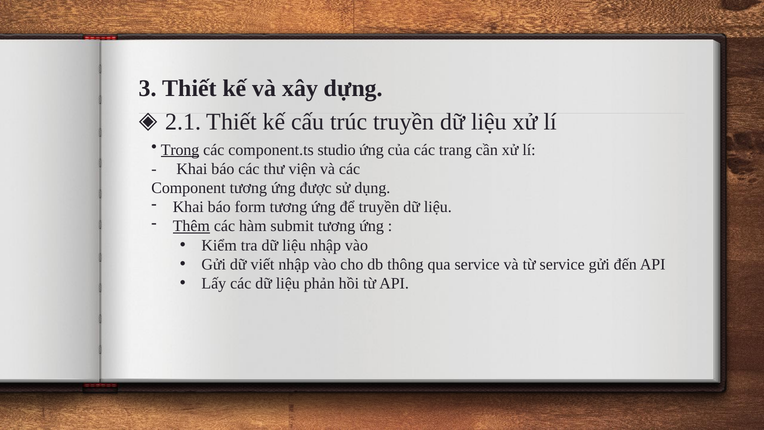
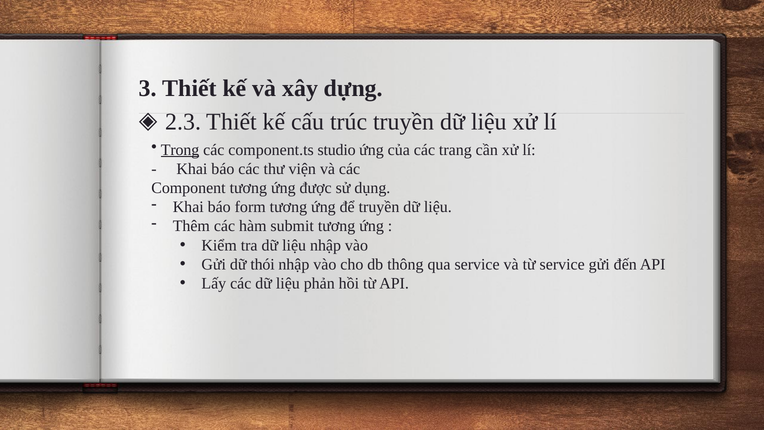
2.1: 2.1 -> 2.3
Thêm underline: present -> none
viết: viết -> thói
